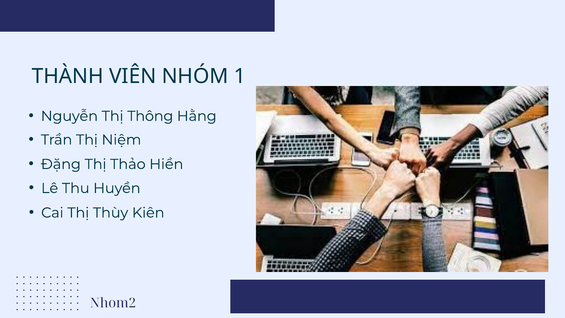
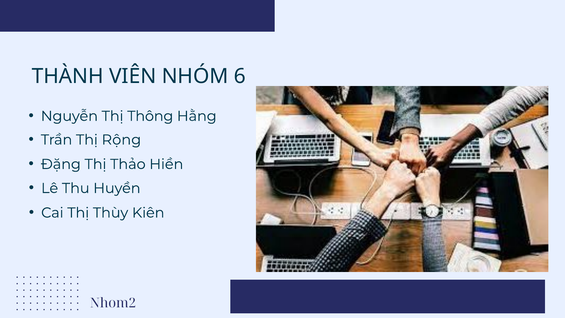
1: 1 -> 6
Niệm: Niệm -> Rộng
